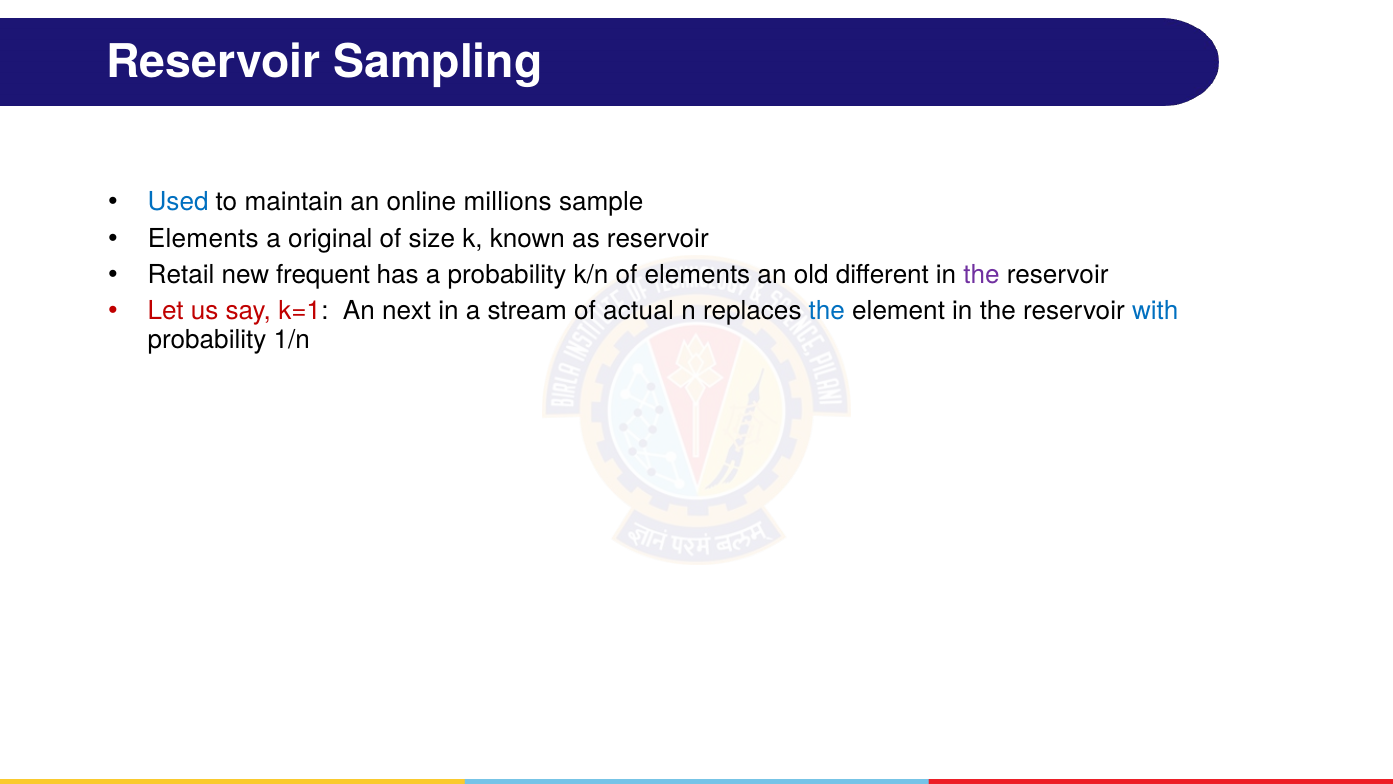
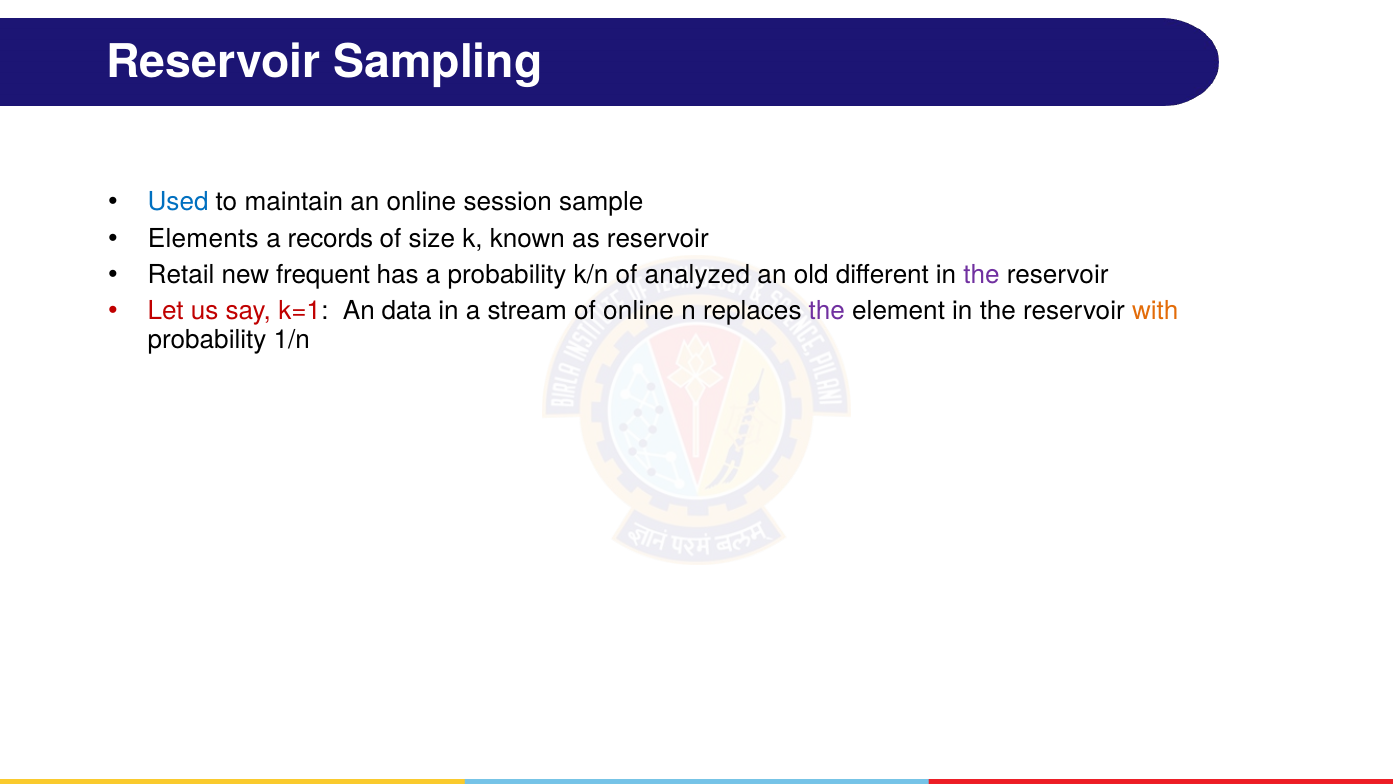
millions: millions -> session
original: original -> records
of elements: elements -> analyzed
next: next -> data
of actual: actual -> online
the at (827, 311) colour: blue -> purple
with colour: blue -> orange
